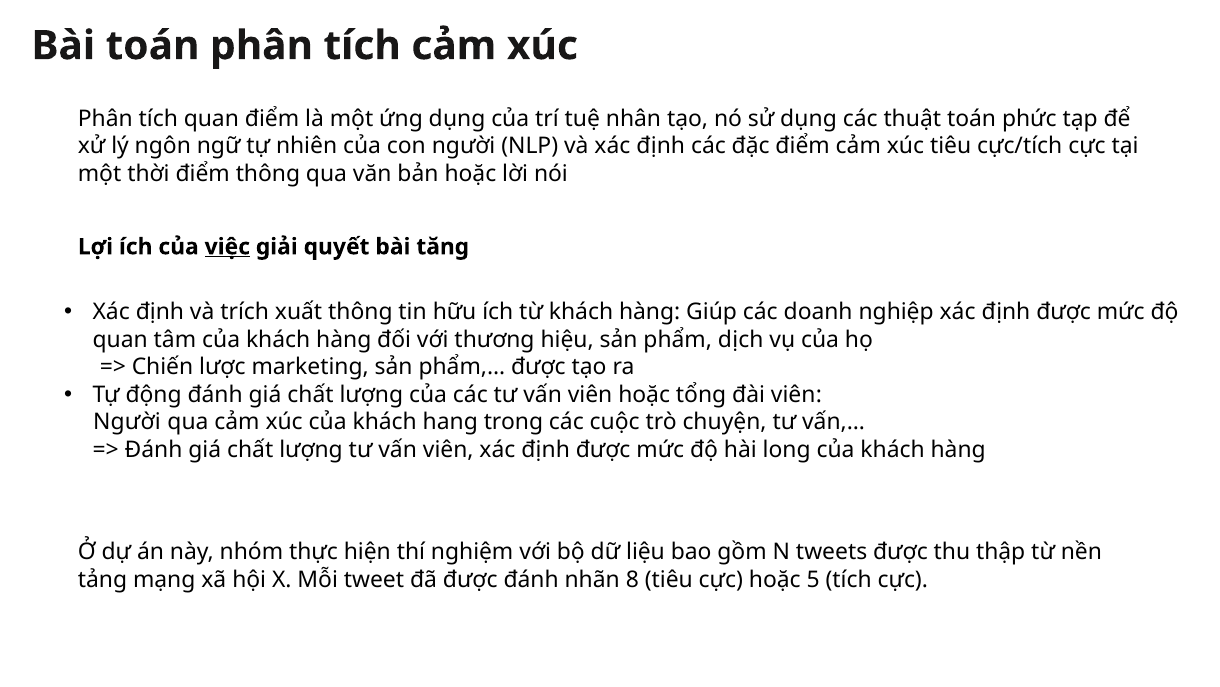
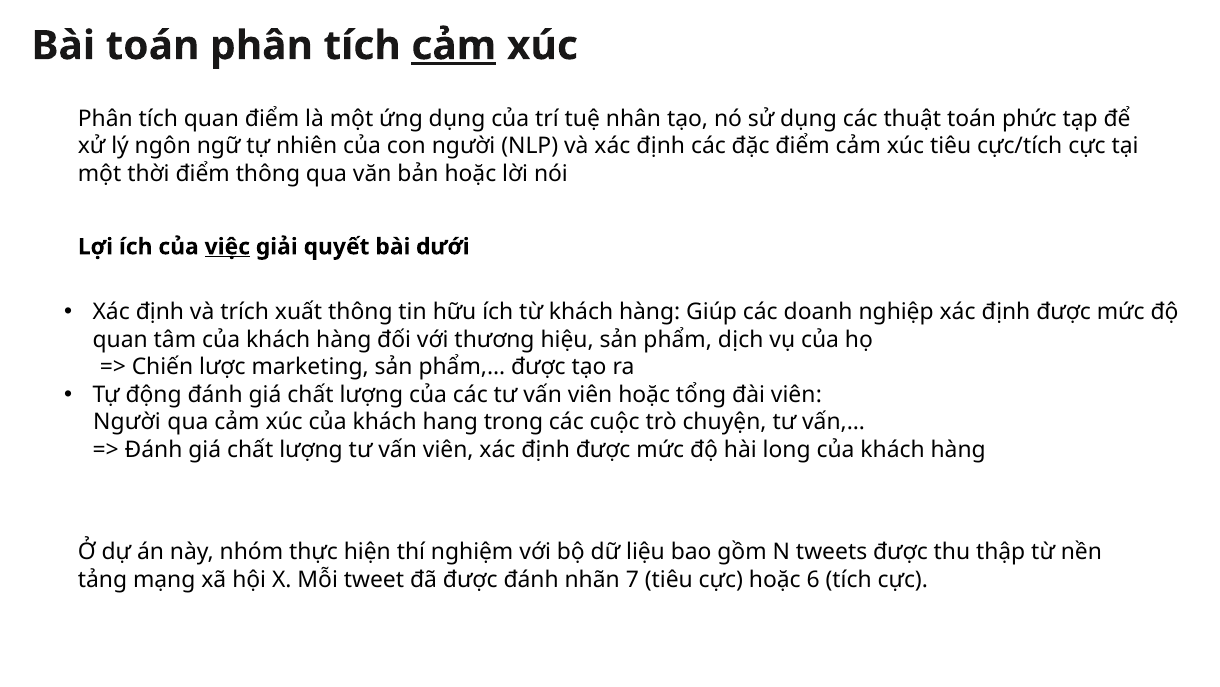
cảm at (454, 46) underline: none -> present
tăng: tăng -> dưới
8: 8 -> 7
5: 5 -> 6
